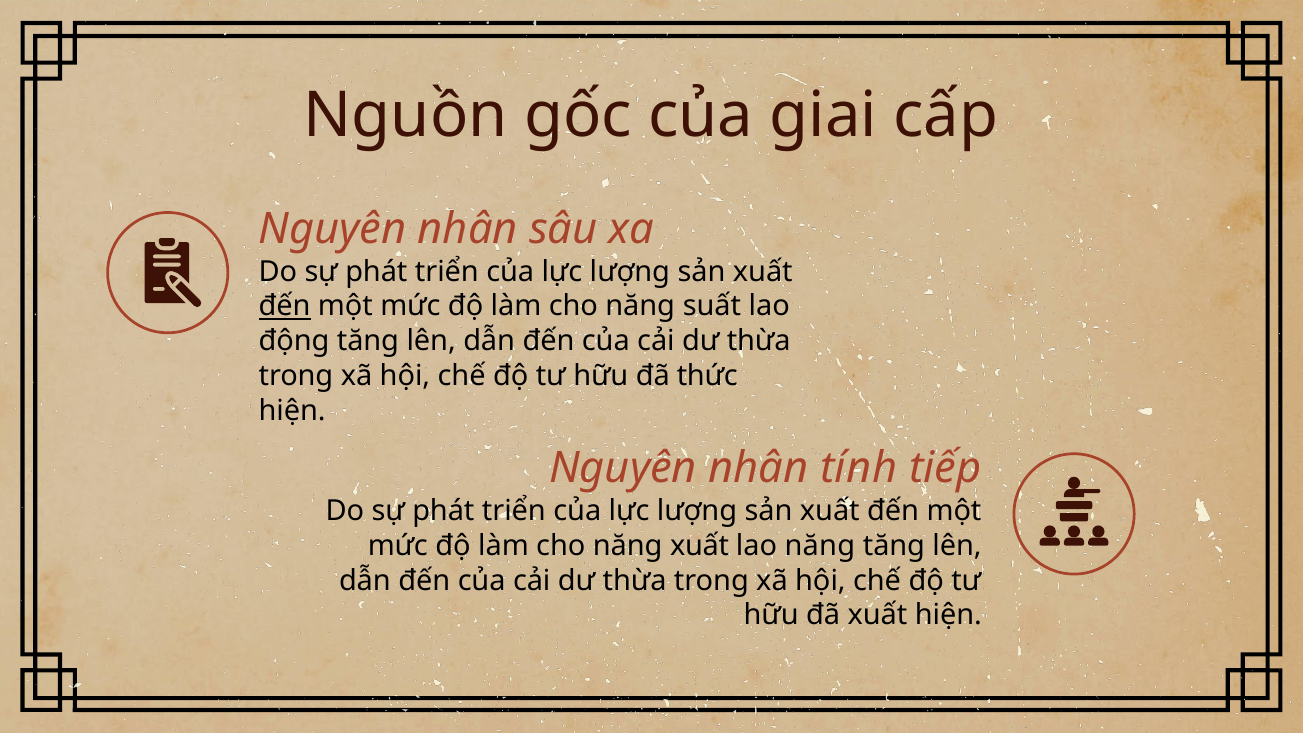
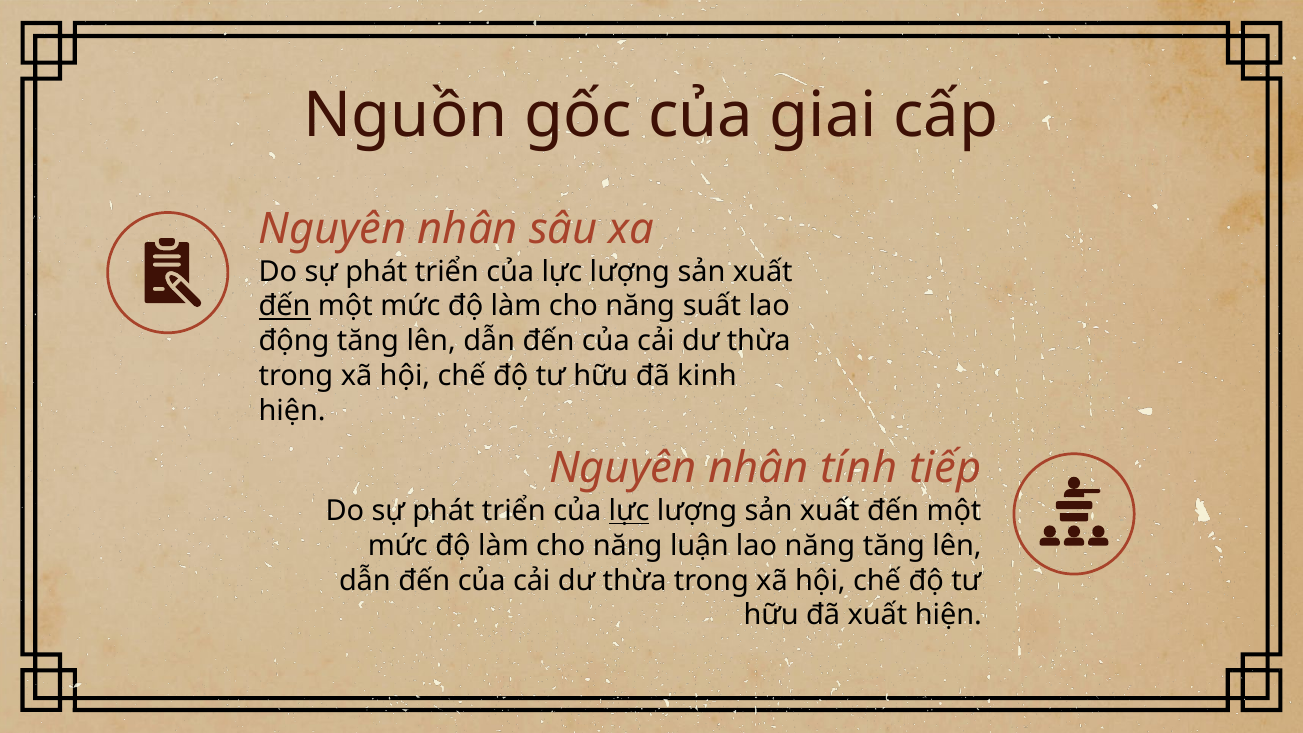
thức: thức -> kinh
lực at (629, 511) underline: none -> present
năng xuất: xuất -> luận
